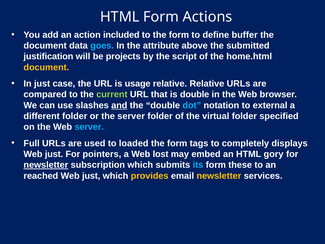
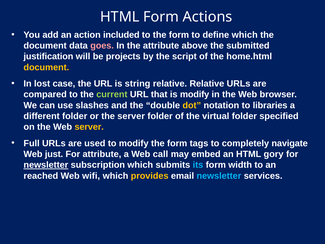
define buffer: buffer -> which
goes colour: light blue -> pink
In just: just -> lost
usage: usage -> string
is double: double -> modify
and underline: present -> none
dot colour: light blue -> yellow
external: external -> libraries
server at (89, 127) colour: light blue -> yellow
to loaded: loaded -> modify
displays: displays -> navigate
For pointers: pointers -> attribute
lost: lost -> call
these: these -> width
just at (91, 176): just -> wifi
newsletter at (219, 176) colour: yellow -> light blue
